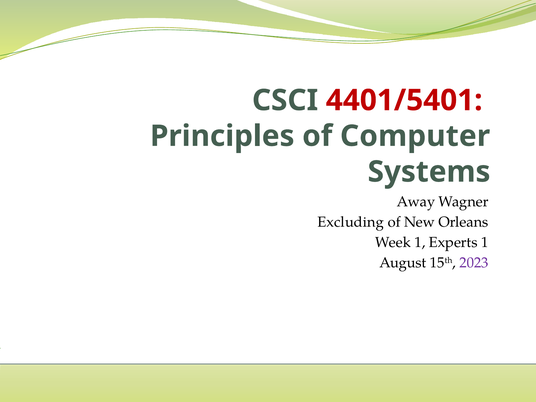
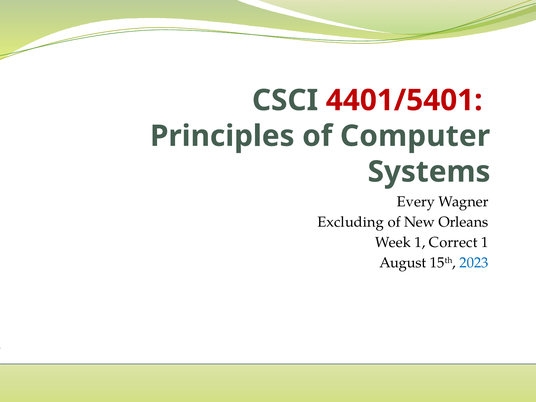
Away: Away -> Every
Experts: Experts -> Correct
2023 colour: purple -> blue
